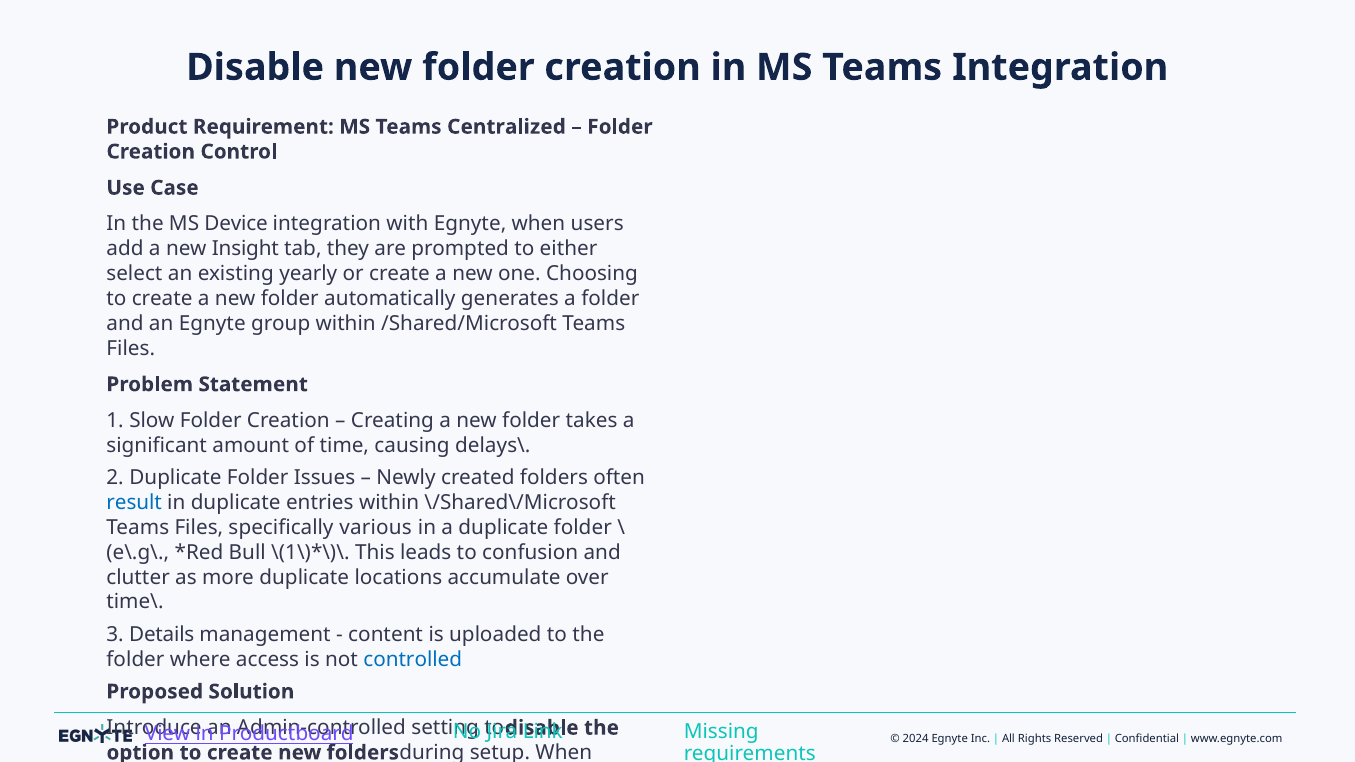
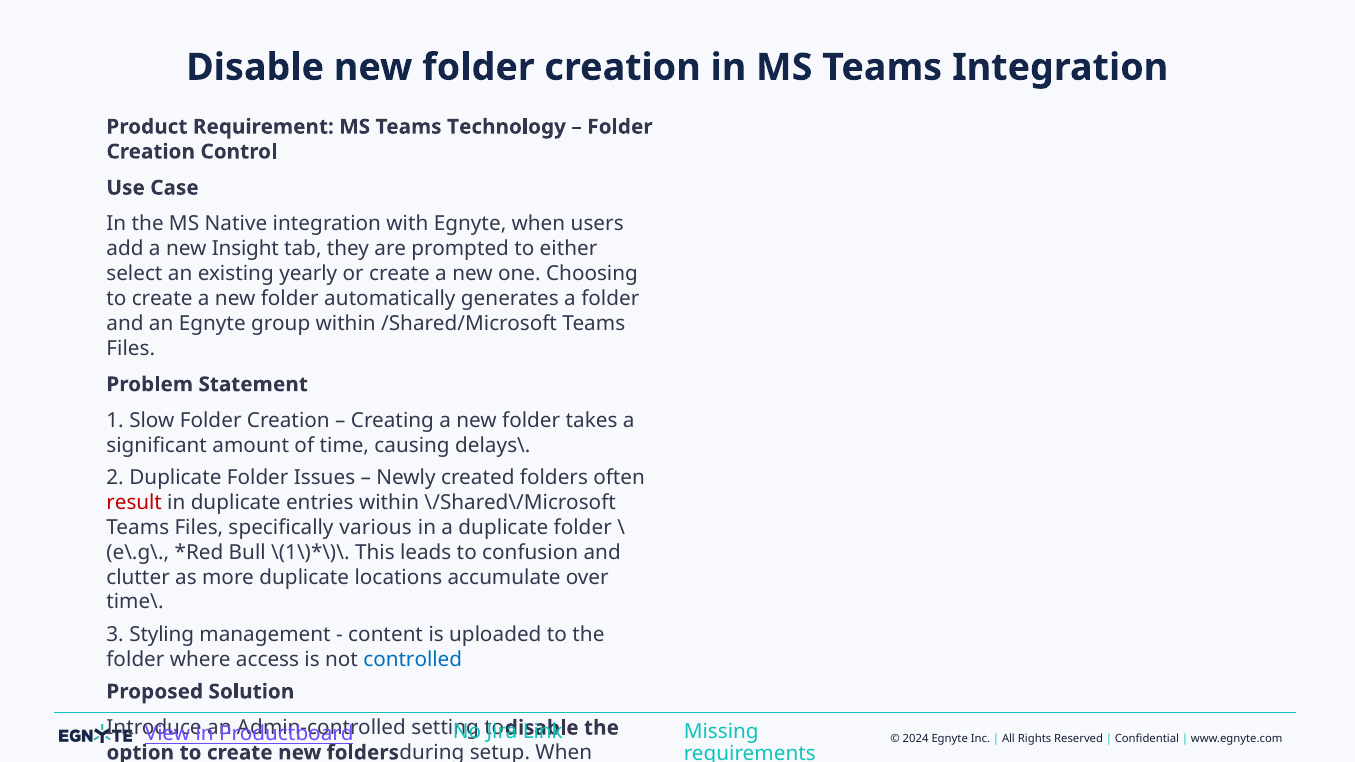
Centralized: Centralized -> Technology
Device: Device -> Native
result colour: blue -> red
Details: Details -> Styling
